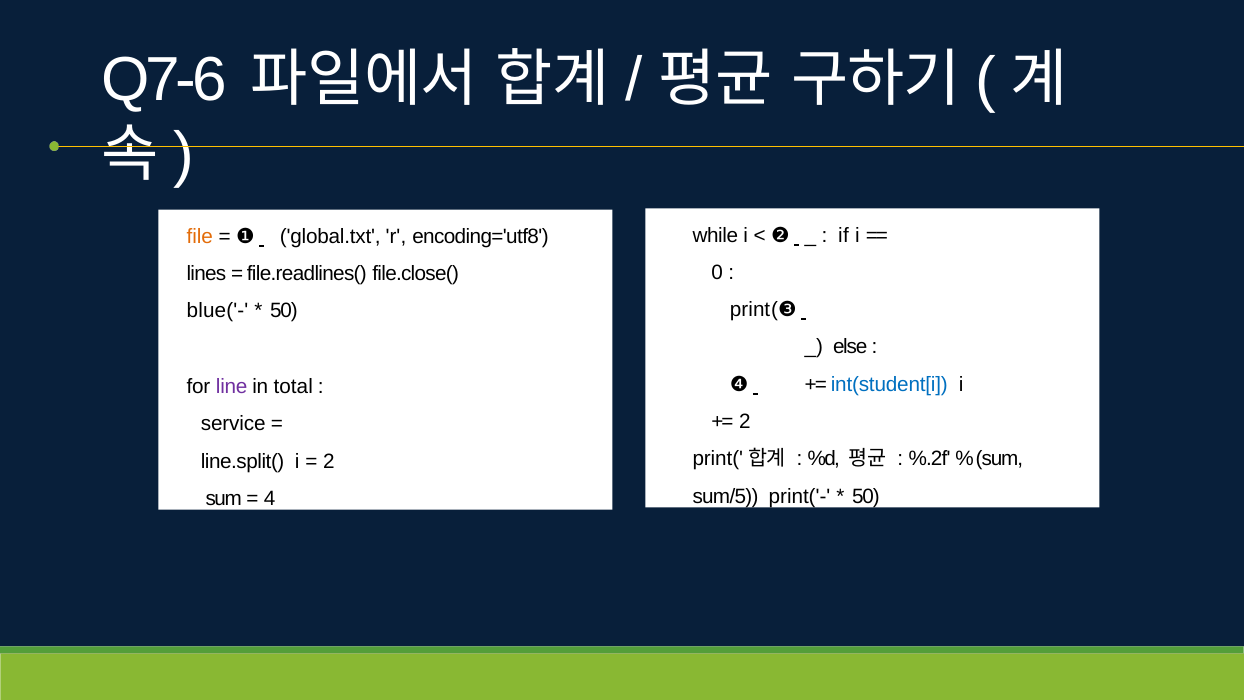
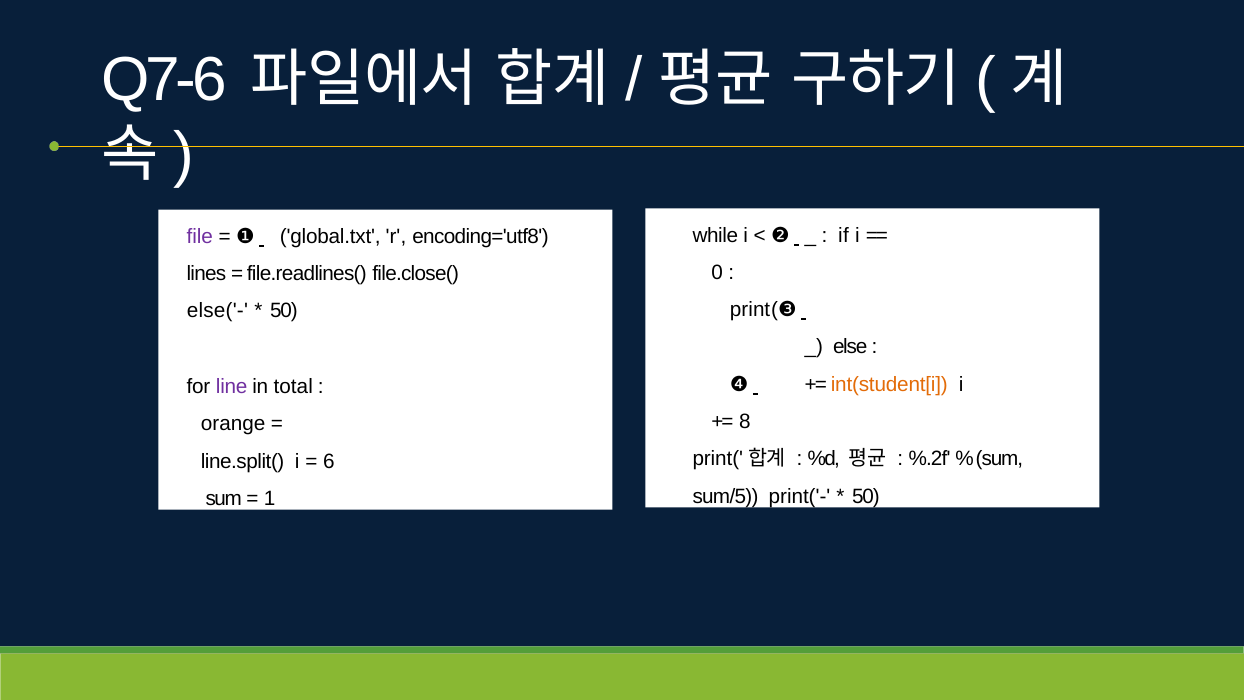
file colour: orange -> purple
blue('-: blue('- -> else('-
int(student[i colour: blue -> orange
2 at (745, 422): 2 -> 8
service: service -> orange
2 at (329, 461): 2 -> 6
4: 4 -> 1
